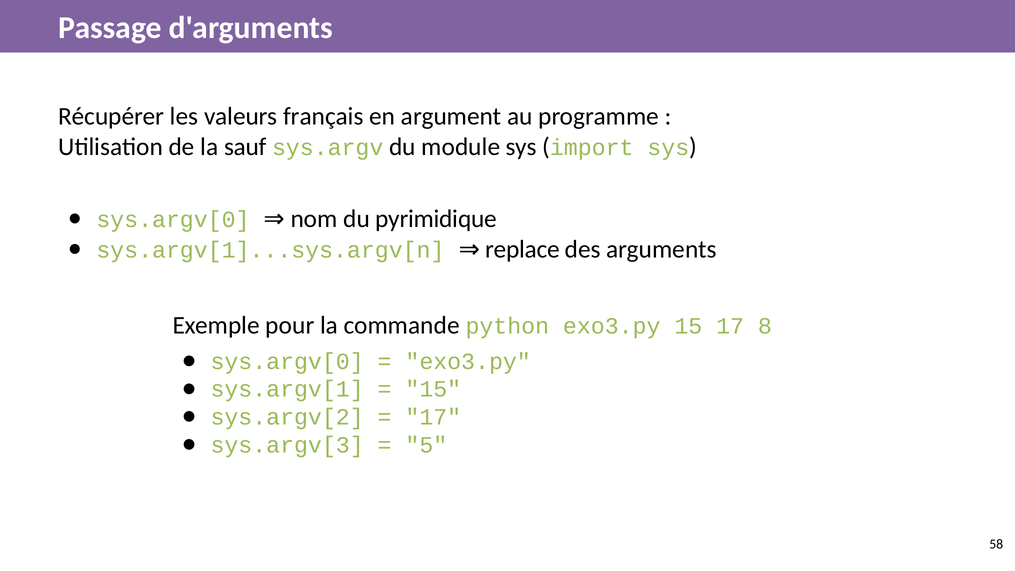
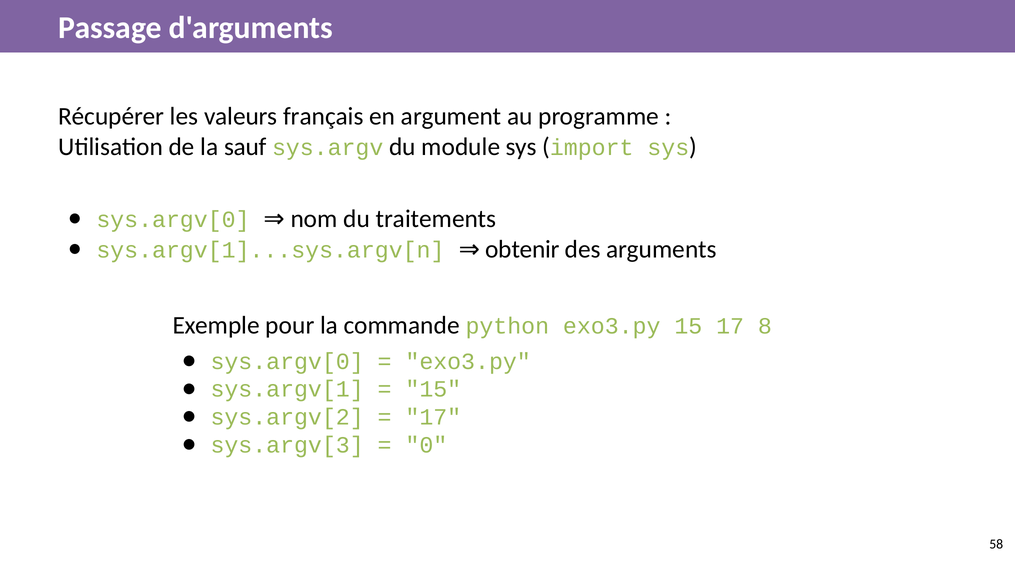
pyrimidique: pyrimidique -> traitements
replace: replace -> obtenir
5: 5 -> 0
